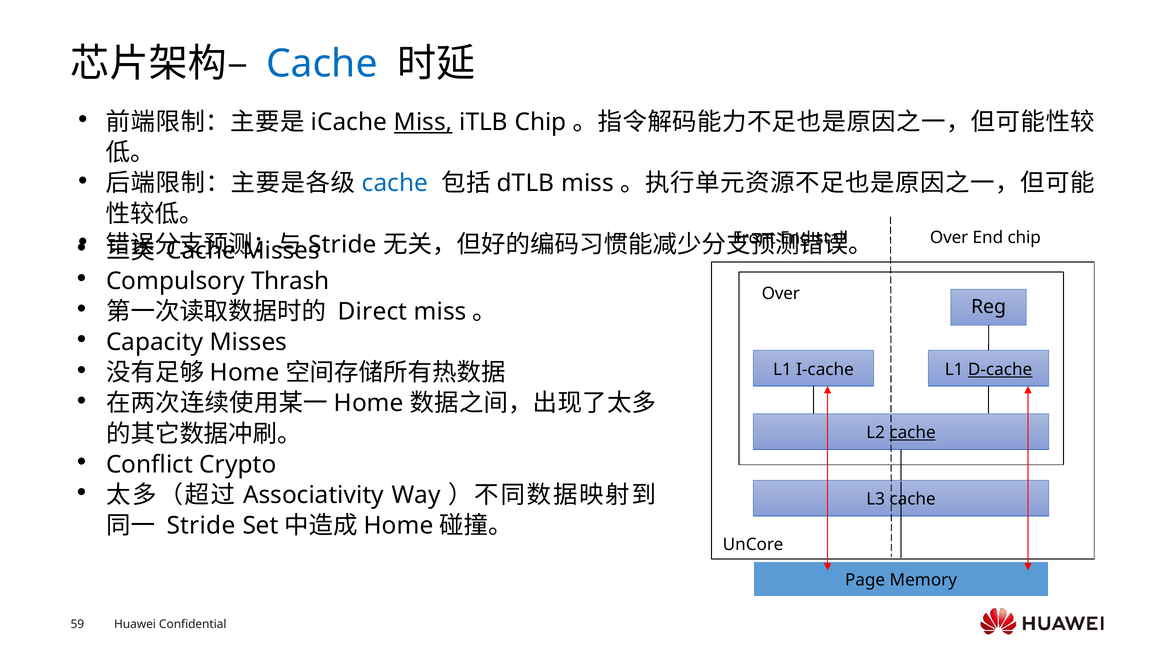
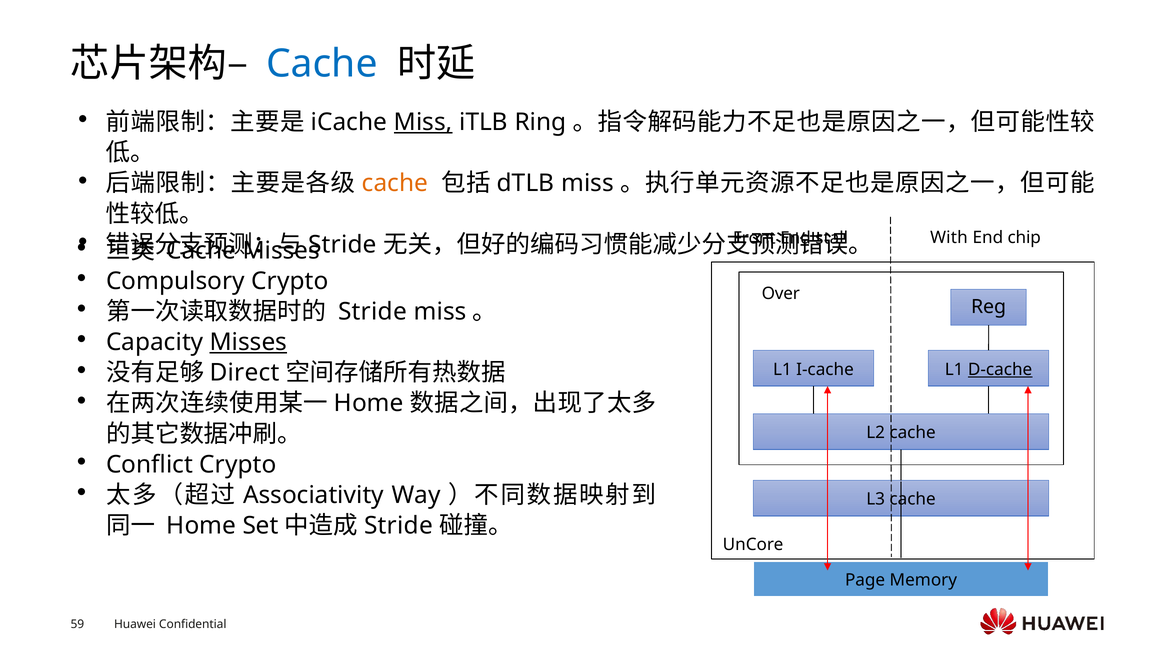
iTLB Chip: Chip -> Ring
cache at (395, 183) colour: blue -> orange
Over at (949, 237): Over -> With
Compulsory Thrash: Thrash -> Crypto
Direct at (373, 312): Direct -> Stride
Misses at (248, 342) underline: none -> present
Home at (245, 373): Home -> Direct
cache at (913, 433) underline: present -> none
Stride at (201, 525): Stride -> Home
Home at (399, 525): Home -> Stride
